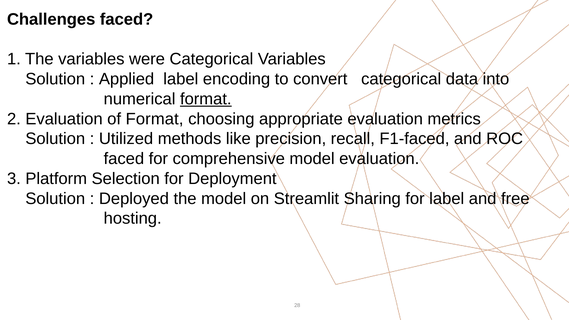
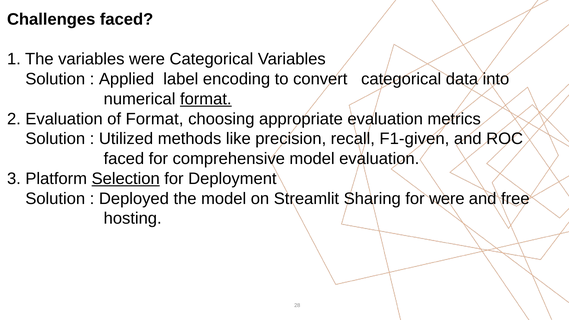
F1-faced: F1-faced -> F1-given
Selection underline: none -> present
for label: label -> were
